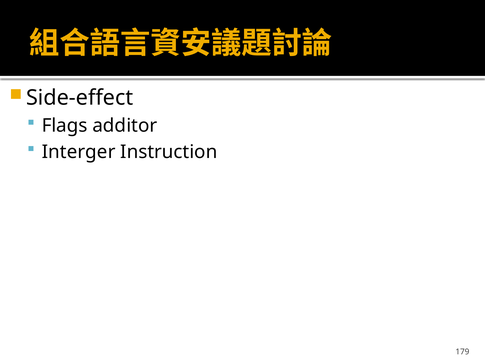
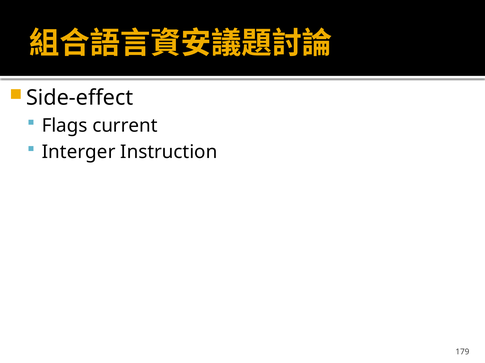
additor: additor -> current
